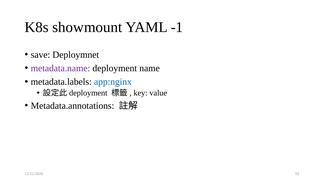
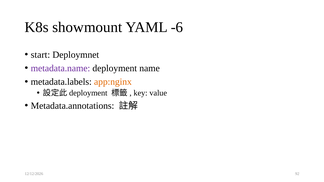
-1: -1 -> -6
save: save -> start
app:nginx colour: blue -> orange
